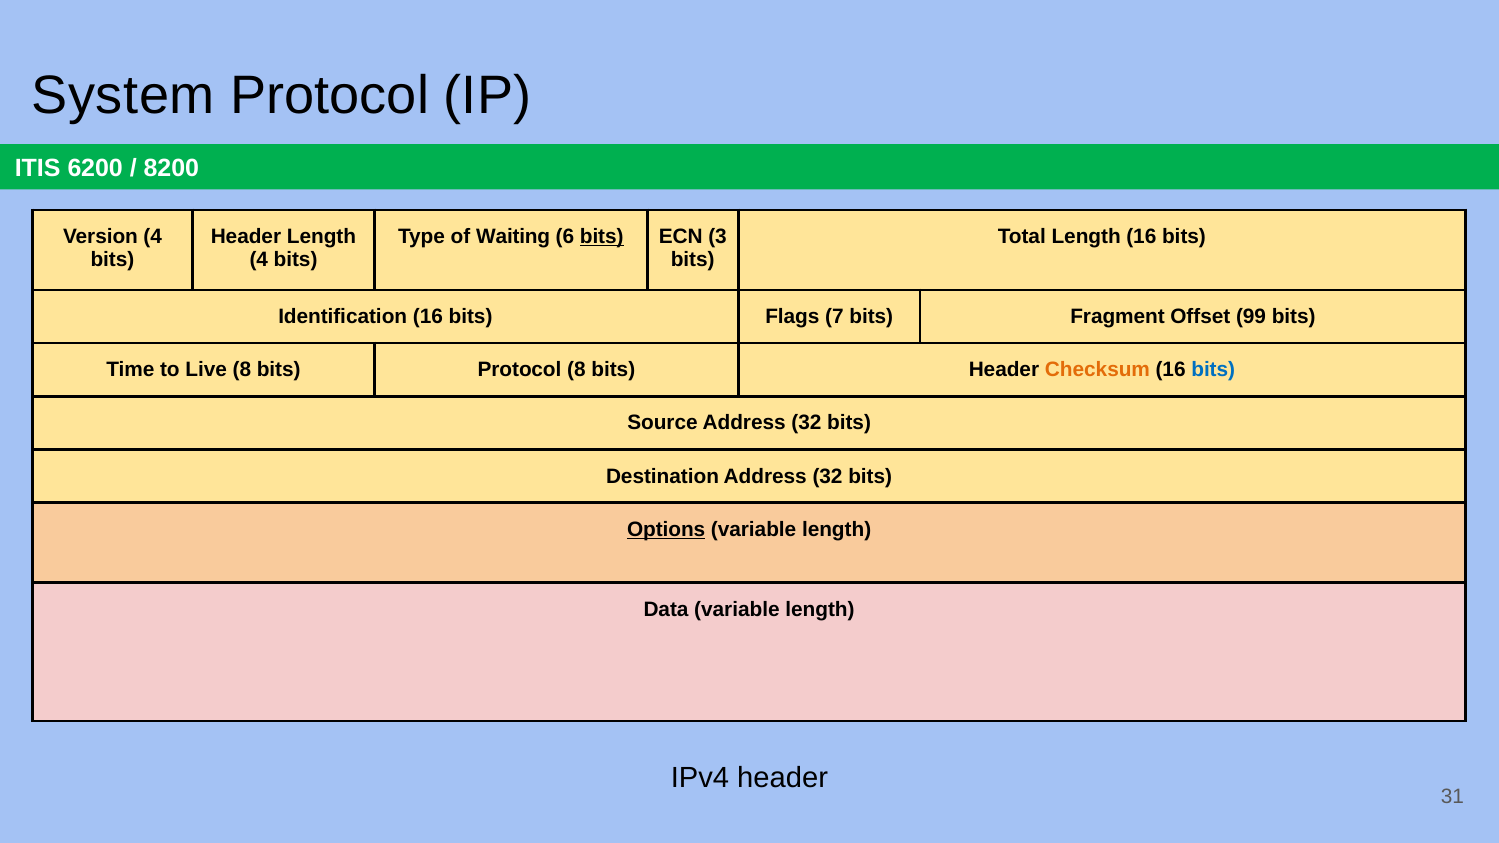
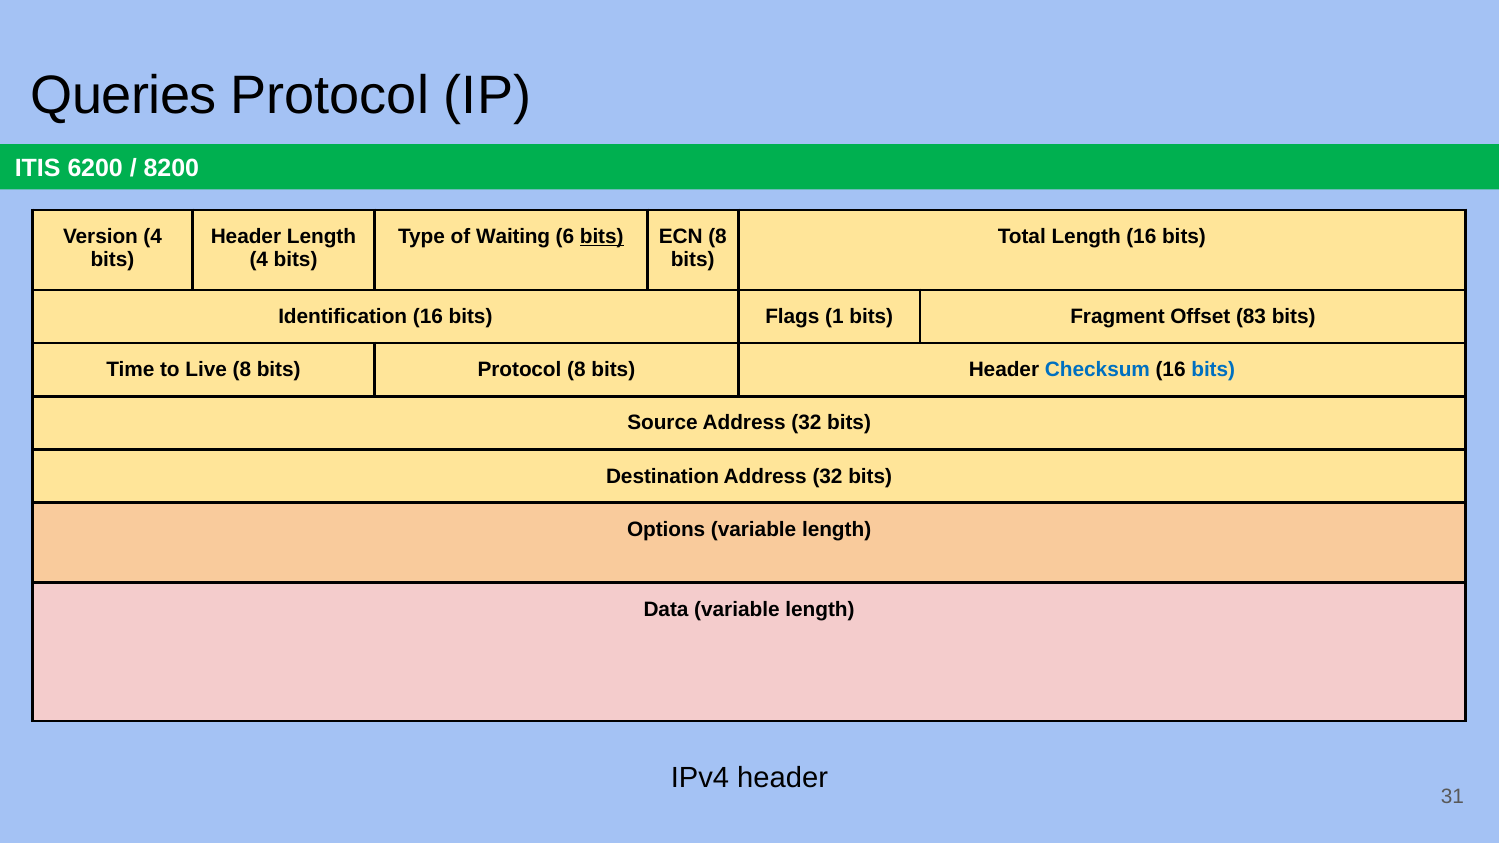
System: System -> Queries
ECN 3: 3 -> 8
7: 7 -> 1
99: 99 -> 83
Checksum colour: orange -> blue
Options underline: present -> none
